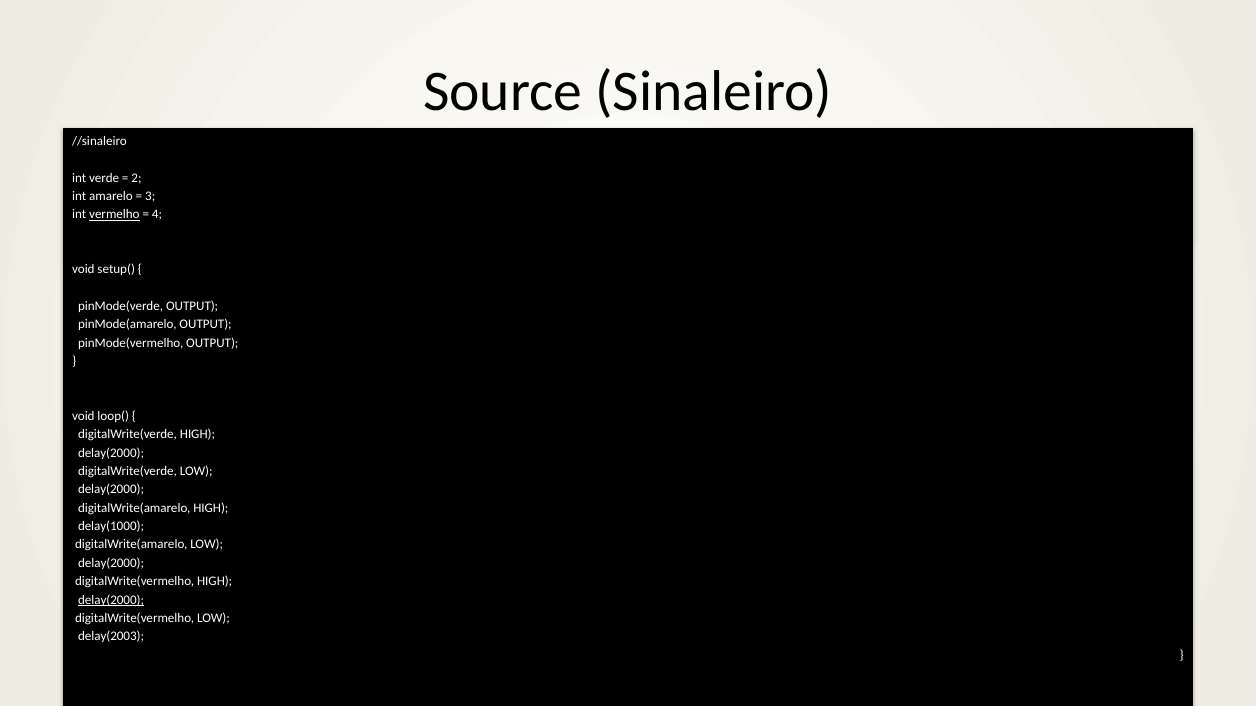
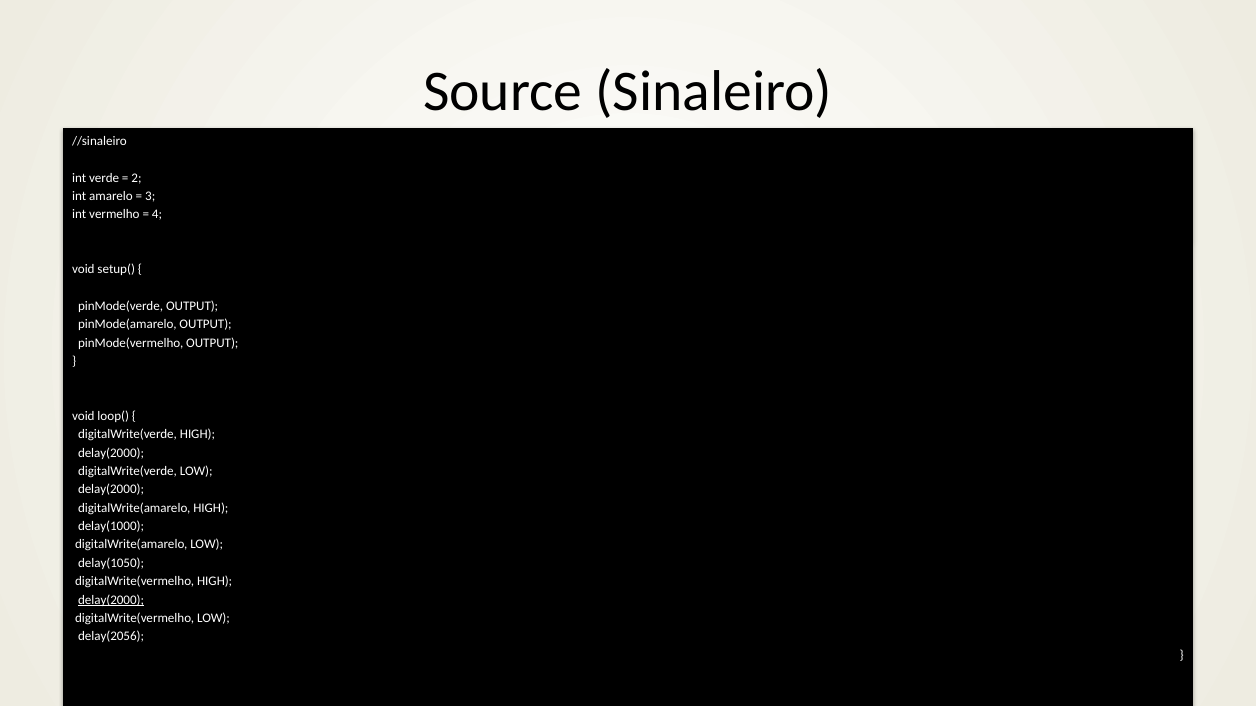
vermelho underline: present -> none
delay(2000 at (111, 563): delay(2000 -> delay(1050
delay(2003: delay(2003 -> delay(2056
